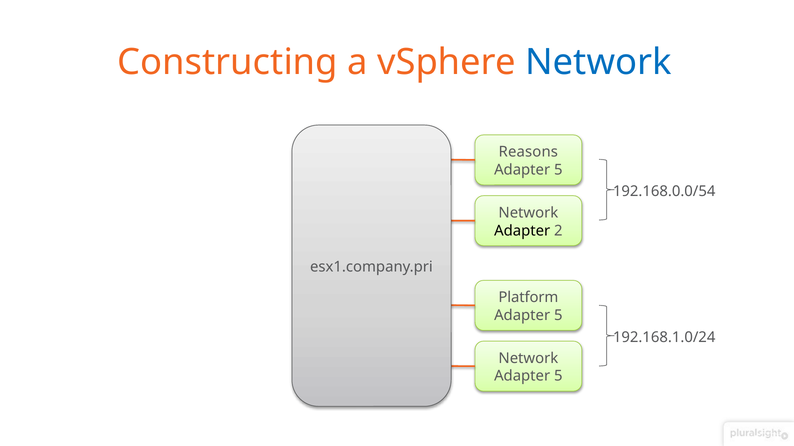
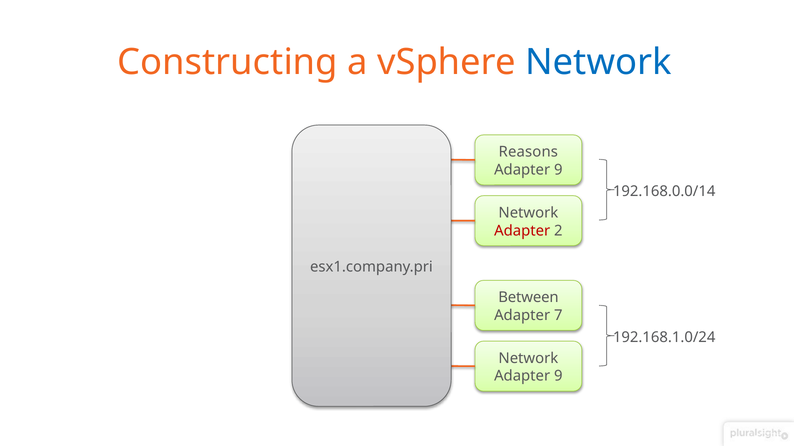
5 at (558, 170): 5 -> 9
192.168.0.0/54: 192.168.0.0/54 -> 192.168.0.0/14
Adapter at (522, 231) colour: black -> red
Platform: Platform -> Between
5 at (558, 316): 5 -> 7
5 at (558, 377): 5 -> 9
